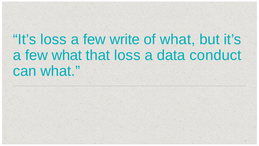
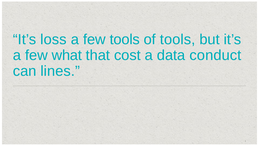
few write: write -> tools
of what: what -> tools
that loss: loss -> cost
can what: what -> lines
